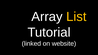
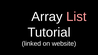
List colour: yellow -> pink
